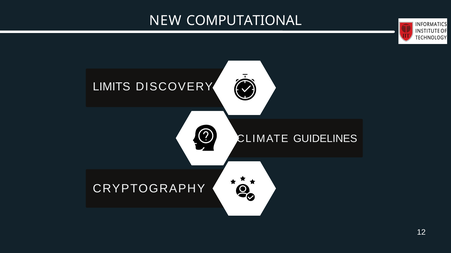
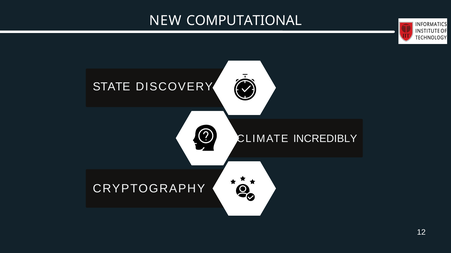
LIMITS: LIMITS -> STATE
GUIDELINES: GUIDELINES -> INCREDIBLY
